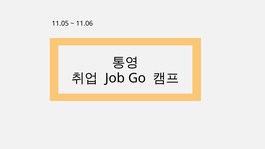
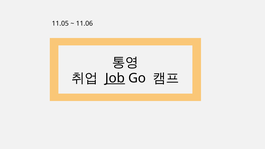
Job underline: none -> present
